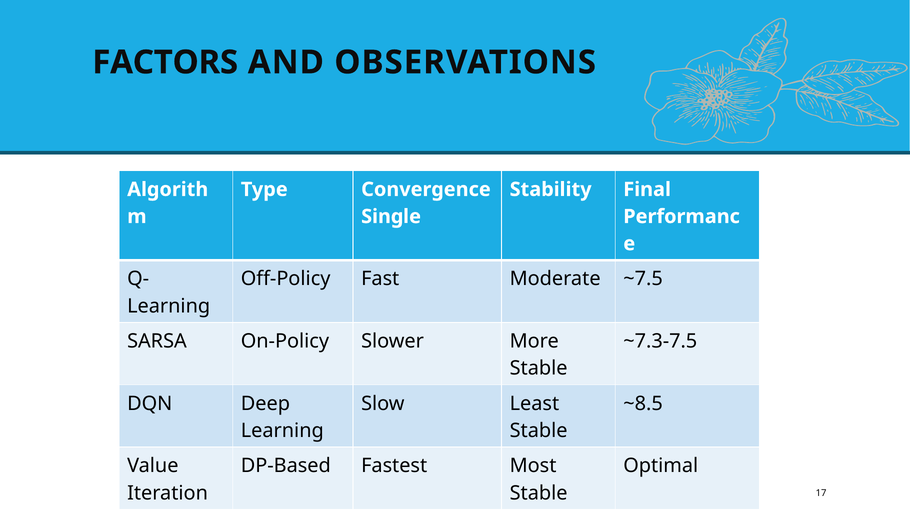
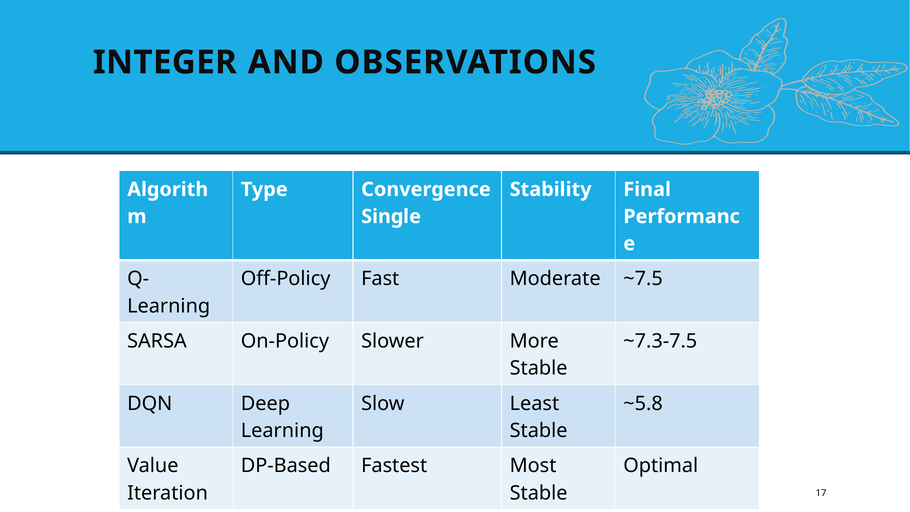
FACTORS: FACTORS -> INTEGER
~8.5: ~8.5 -> ~5.8
